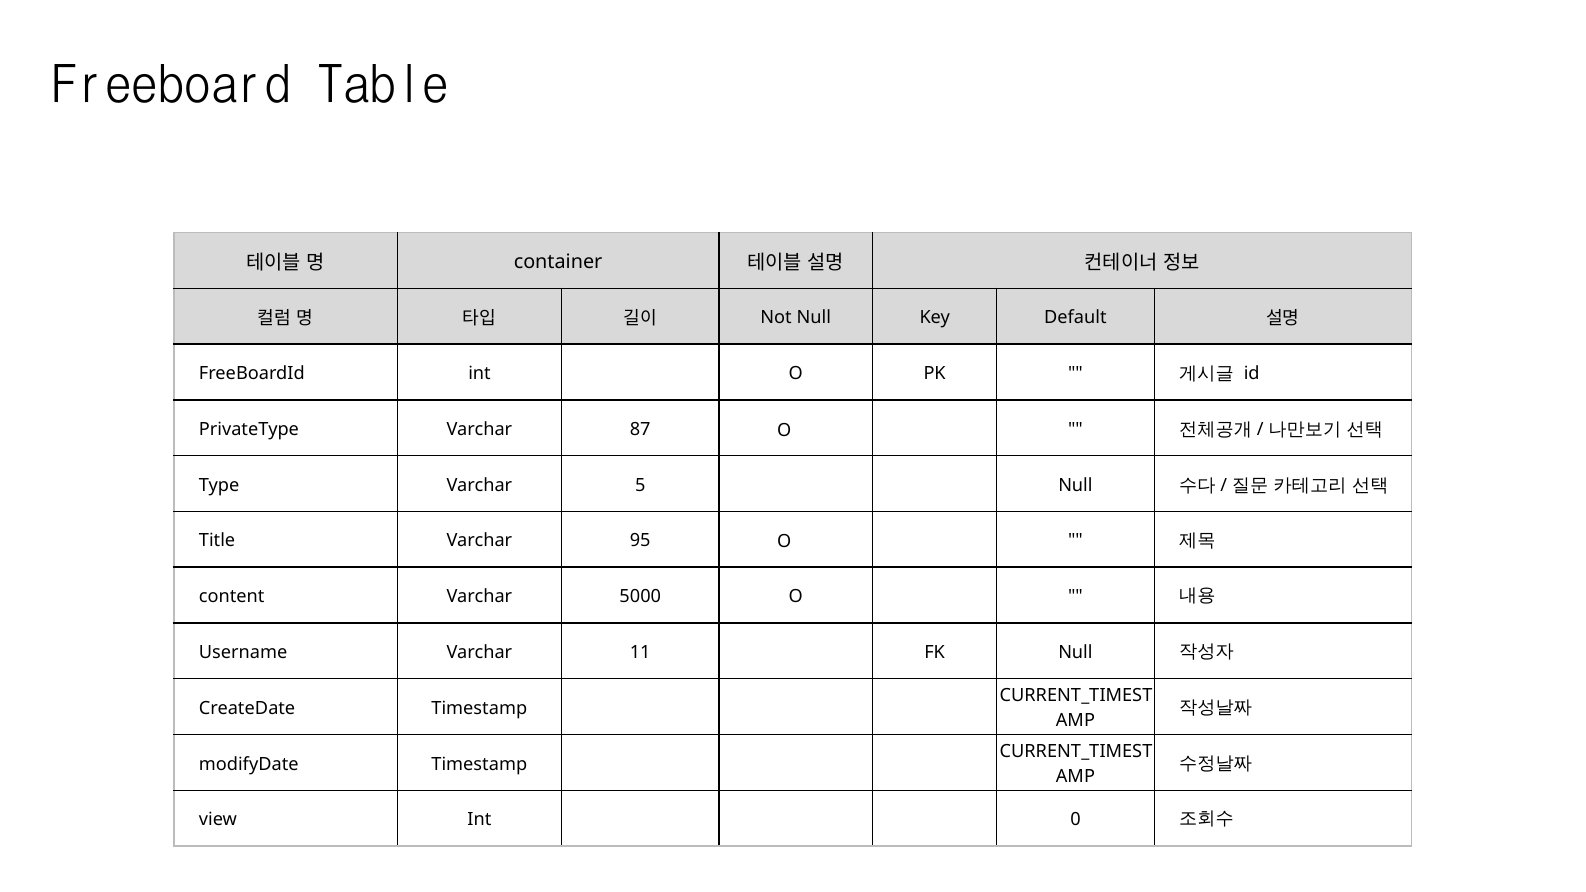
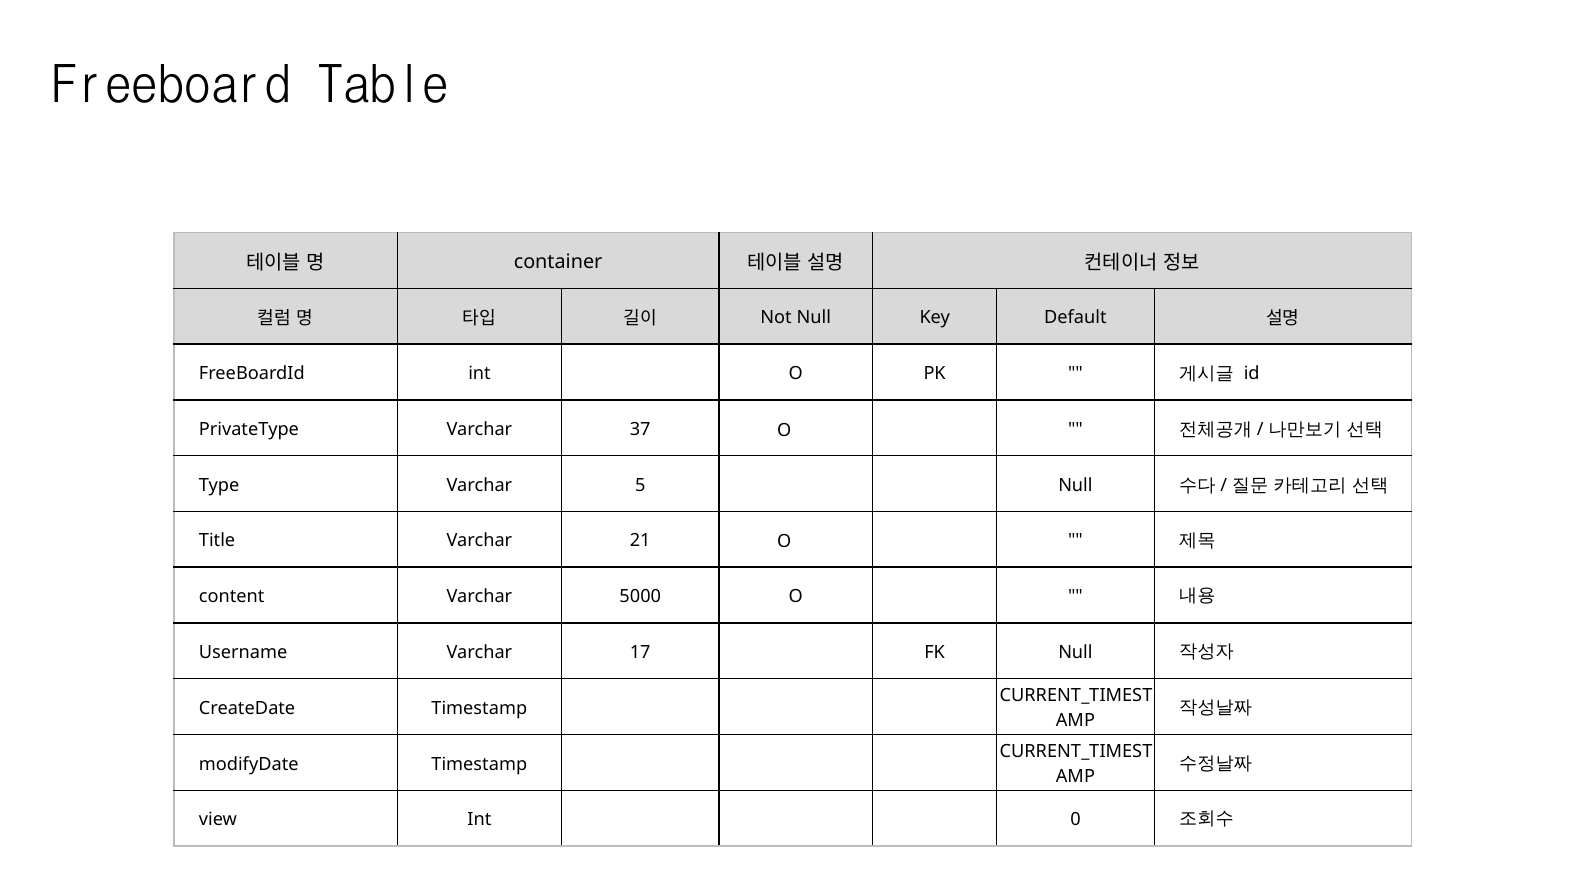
87: 87 -> 37
95: 95 -> 21
11: 11 -> 17
